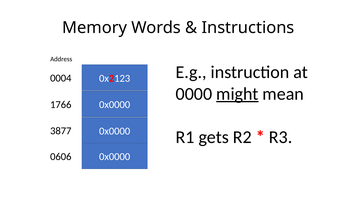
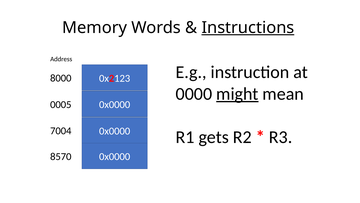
Instructions underline: none -> present
0004: 0004 -> 8000
1766: 1766 -> 0005
3877: 3877 -> 7004
0606: 0606 -> 8570
